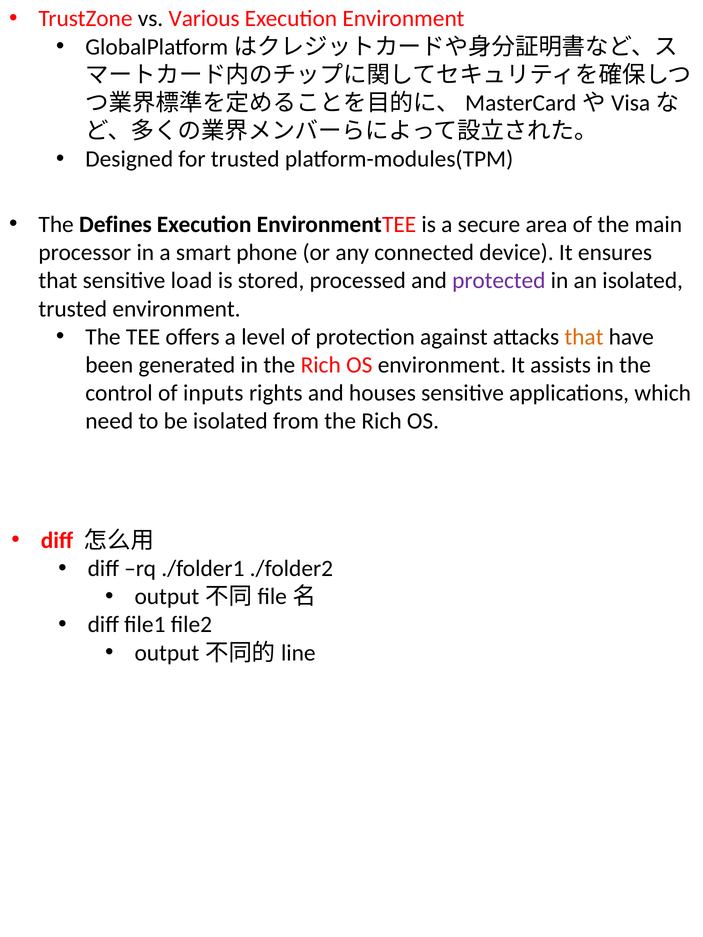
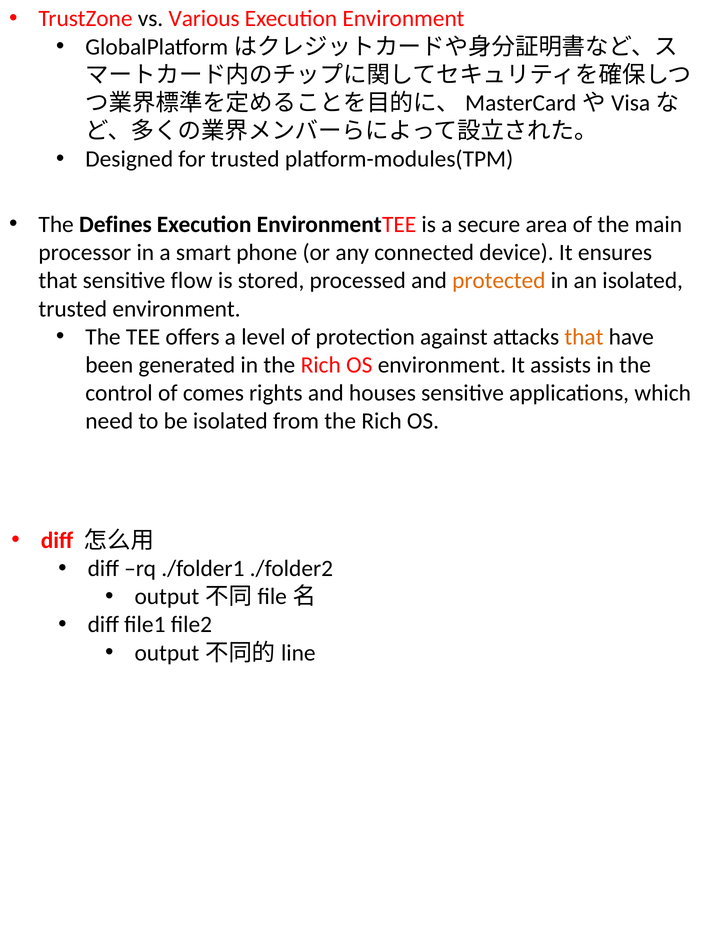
load: load -> flow
protected colour: purple -> orange
inputs: inputs -> comes
